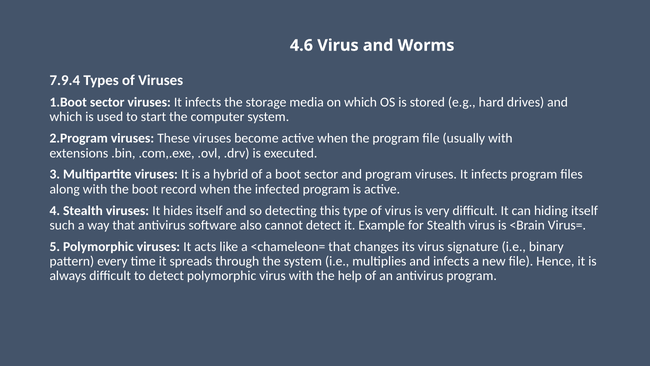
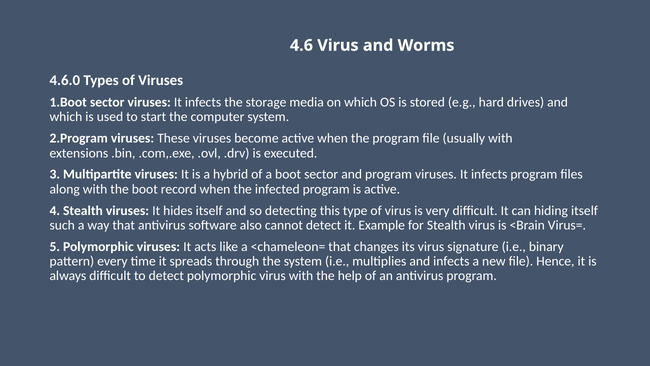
7.9.4: 7.9.4 -> 4.6.0
